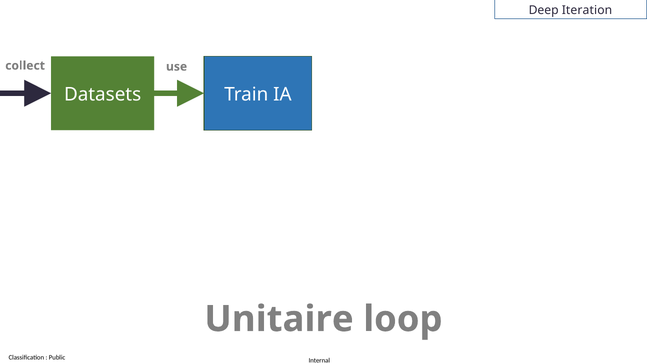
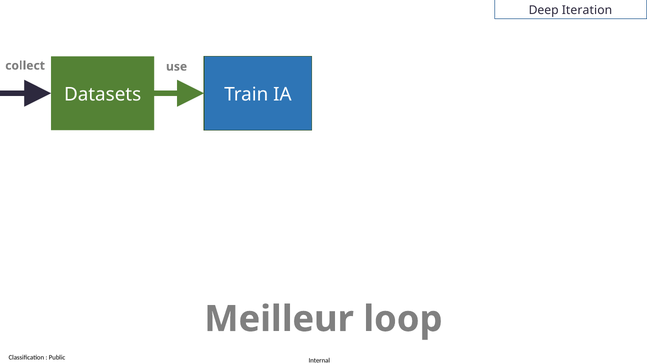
Unitaire: Unitaire -> Meilleur
